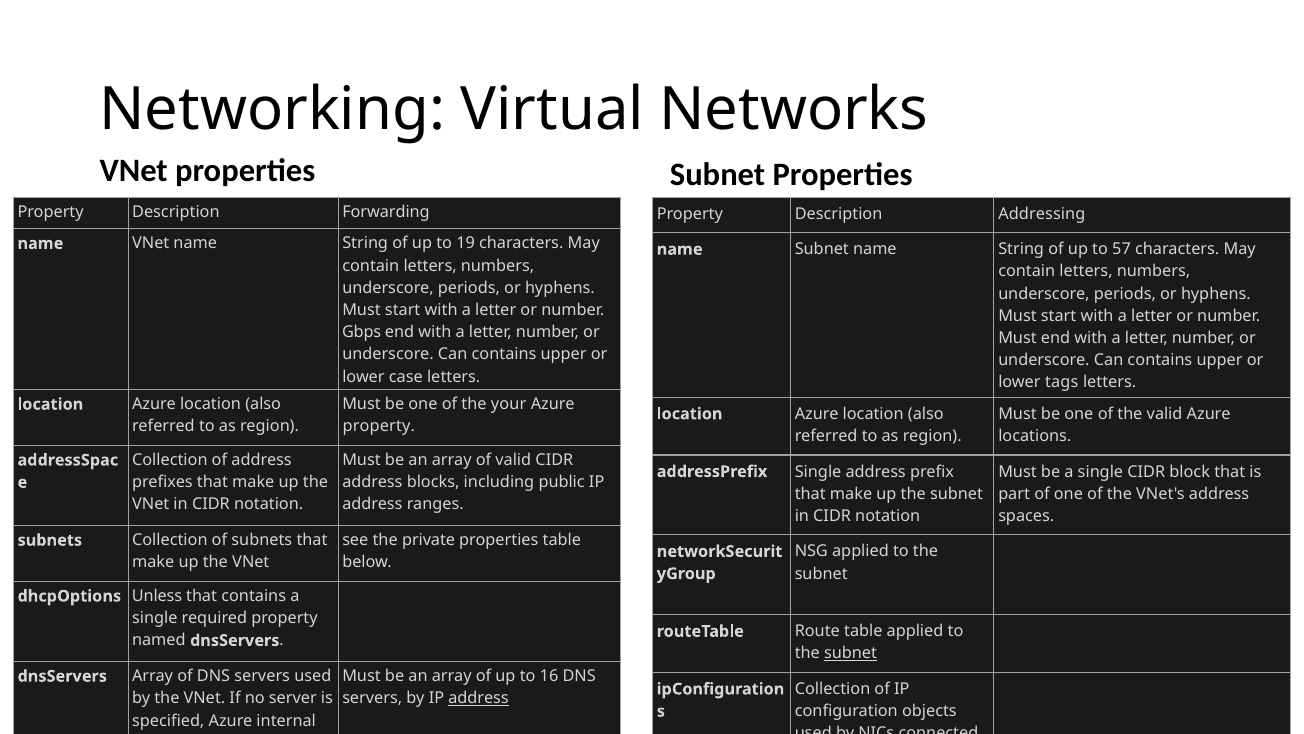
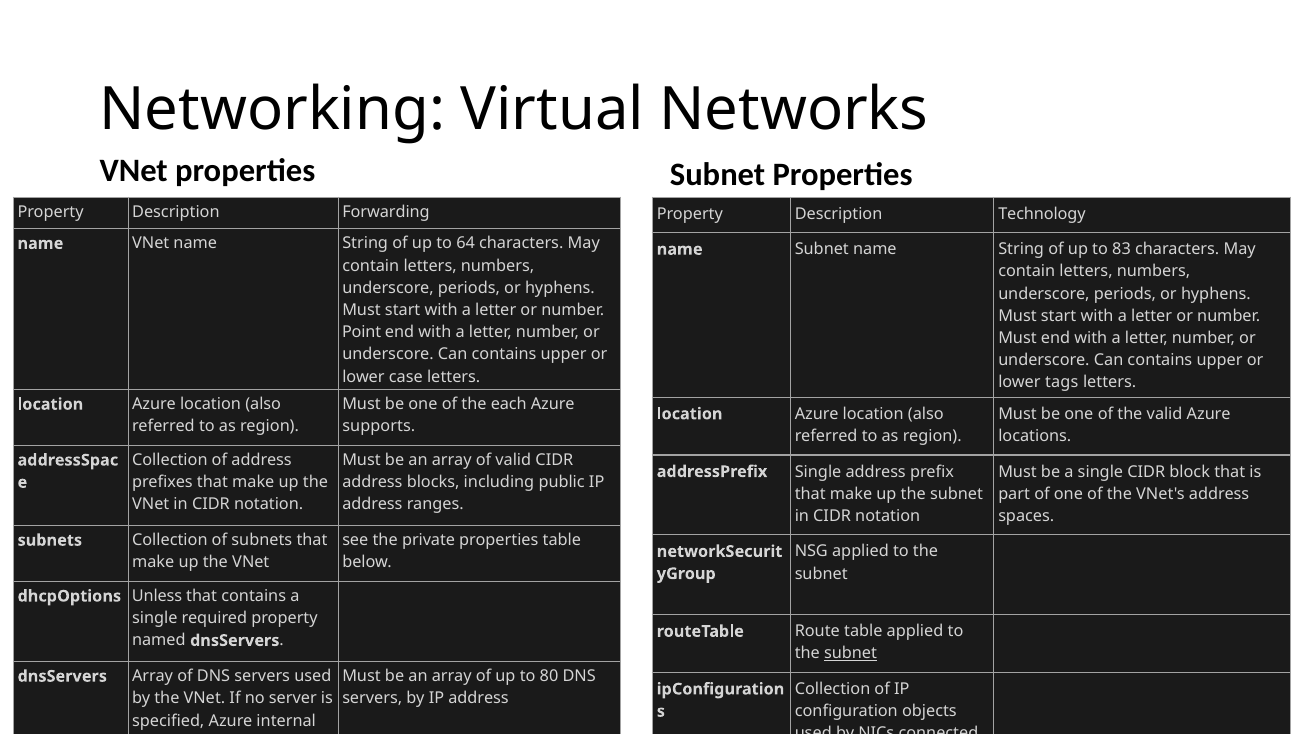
Addressing: Addressing -> Technology
19: 19 -> 64
57: 57 -> 83
Gbps: Gbps -> Point
your: your -> each
property at (379, 426): property -> supports
16: 16 -> 80
address at (478, 698) underline: present -> none
